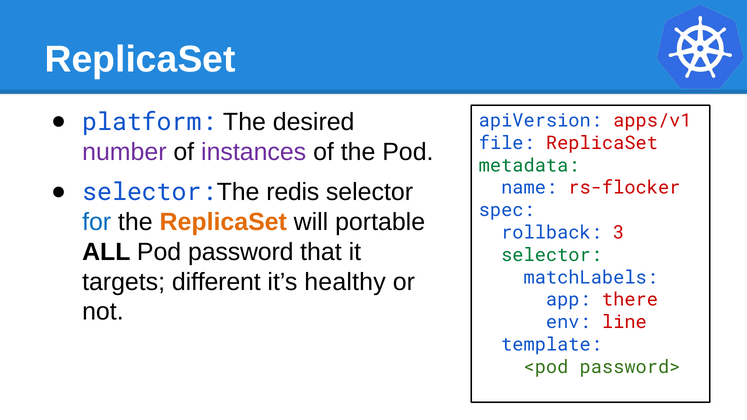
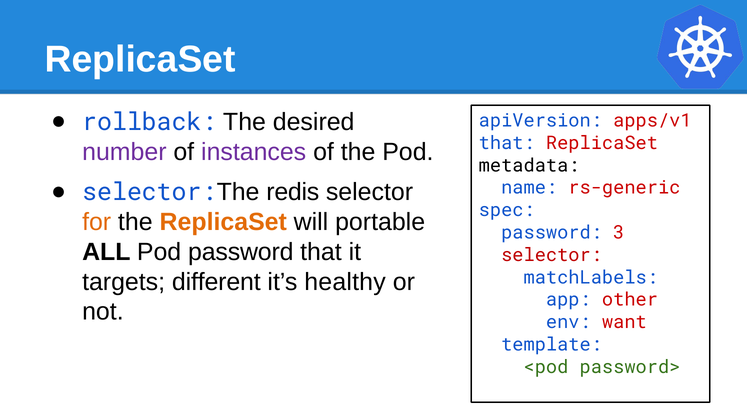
platform: platform -> rollback
file at (507, 143): file -> that
metadata colour: green -> black
rs-flocker: rs-flocker -> rs-generic
for colour: blue -> orange
rollback at (552, 233): rollback -> password
selector at (552, 255) colour: green -> red
there: there -> other
line: line -> want
